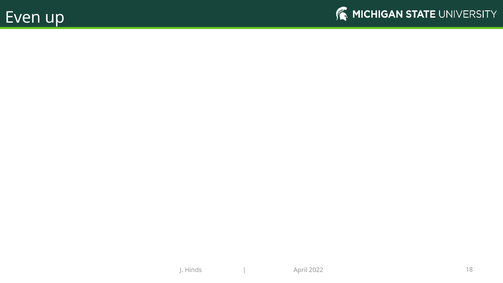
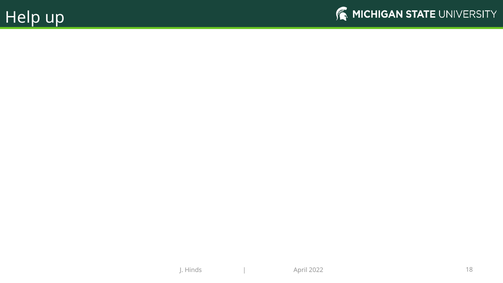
Even: Even -> Help
